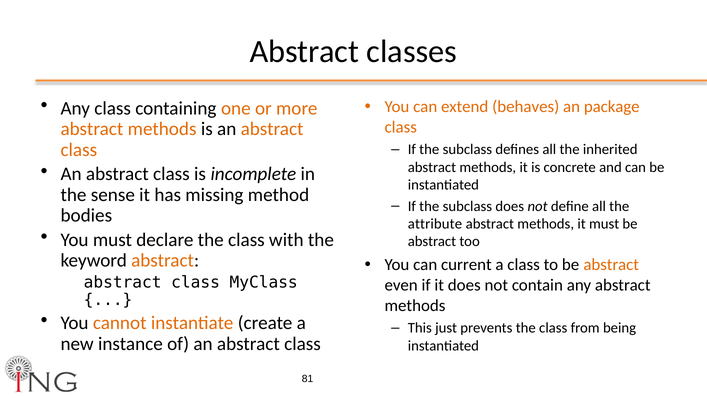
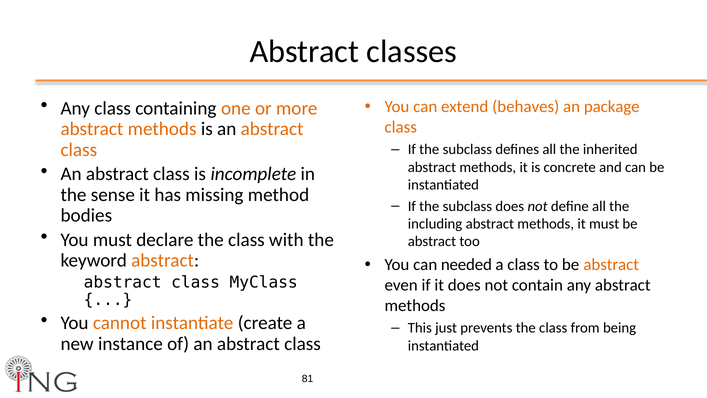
attribute: attribute -> including
current: current -> needed
